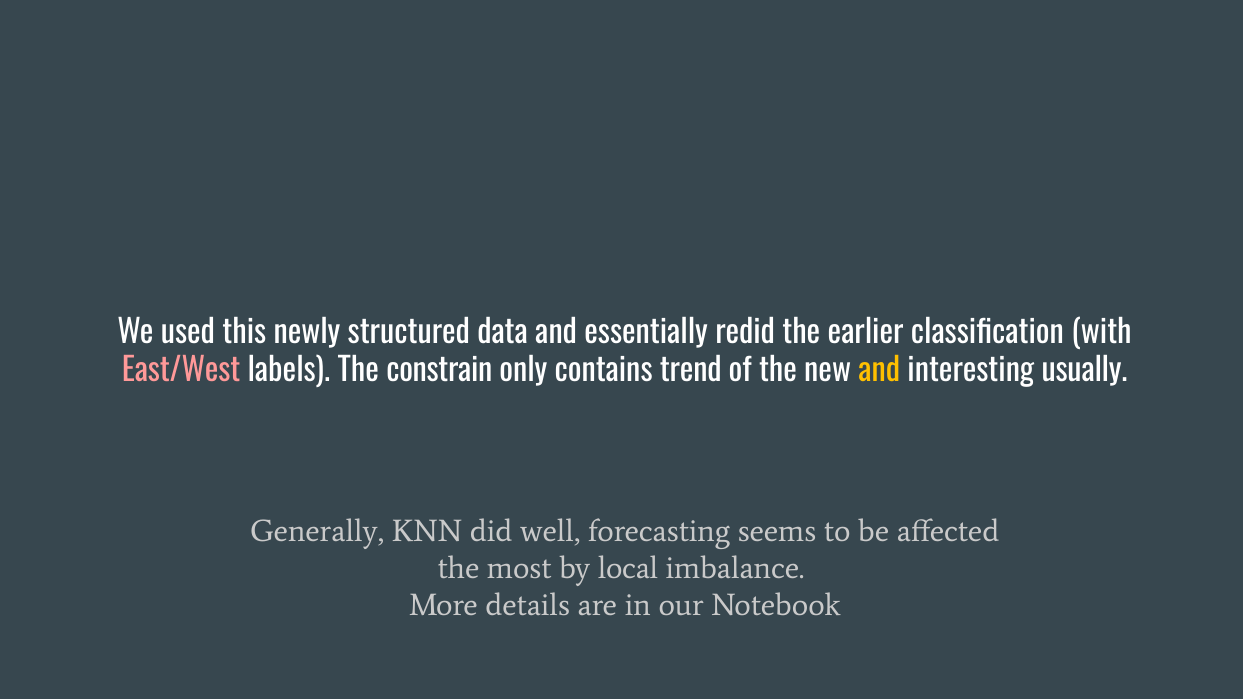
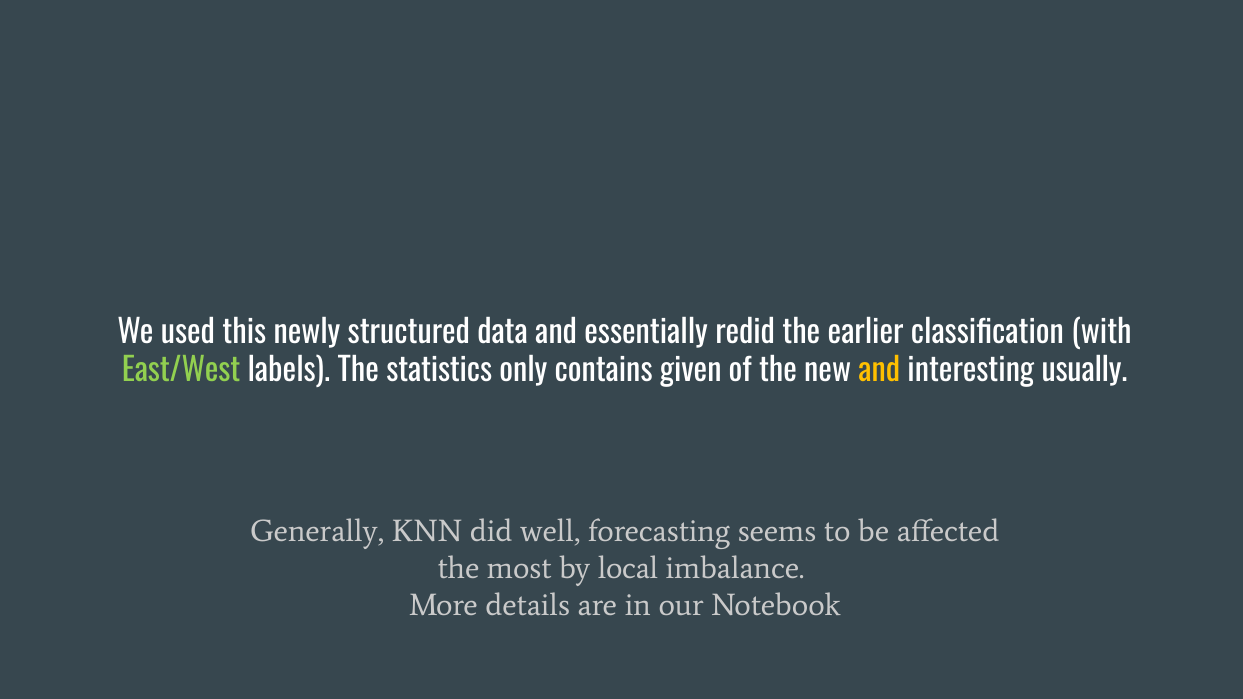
East/West colour: pink -> light green
constrain: constrain -> statistics
trend: trend -> given
